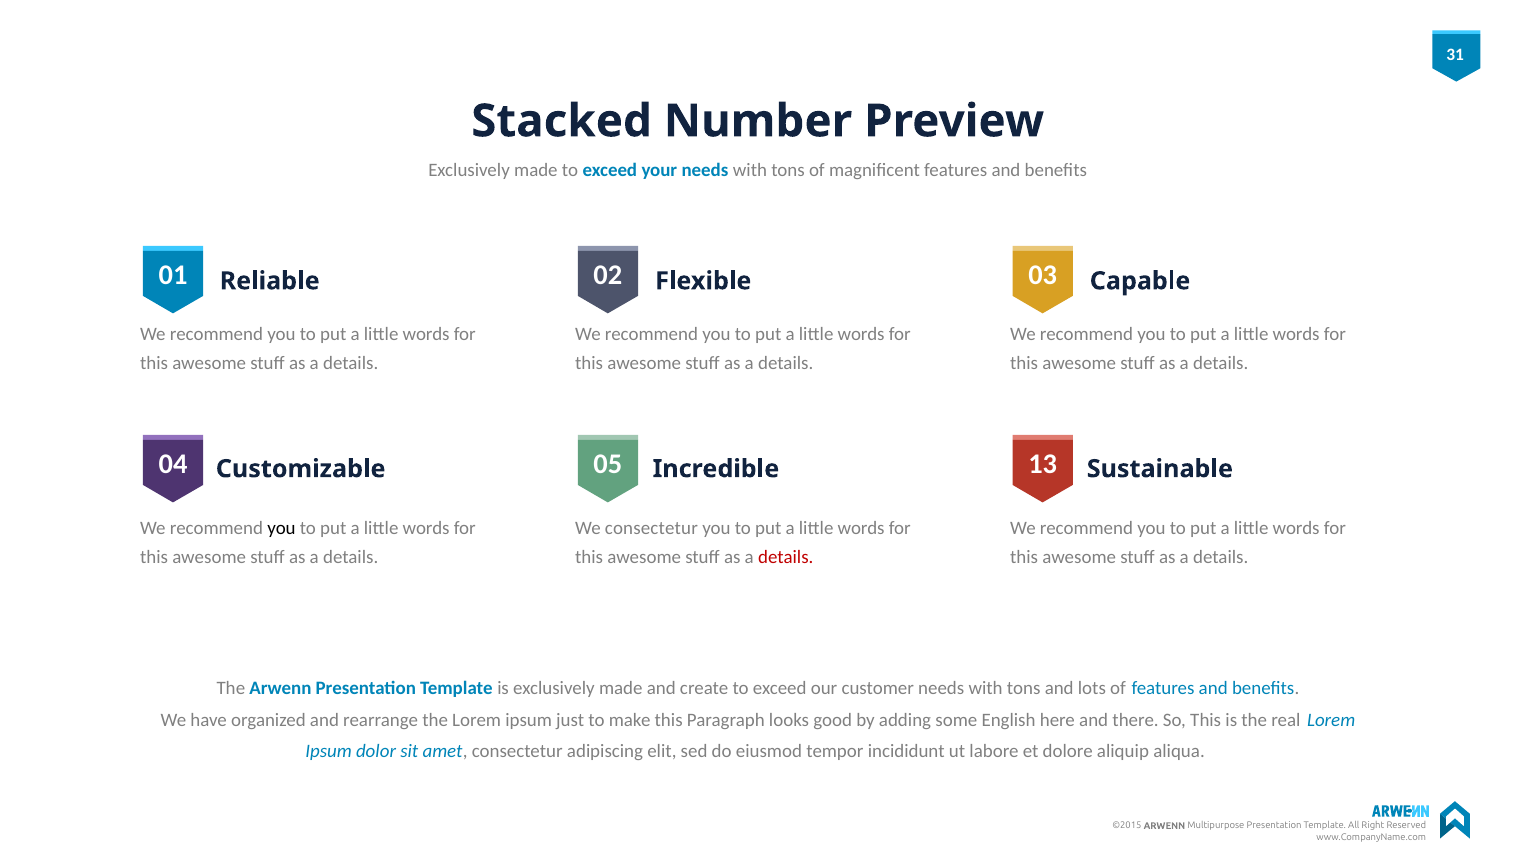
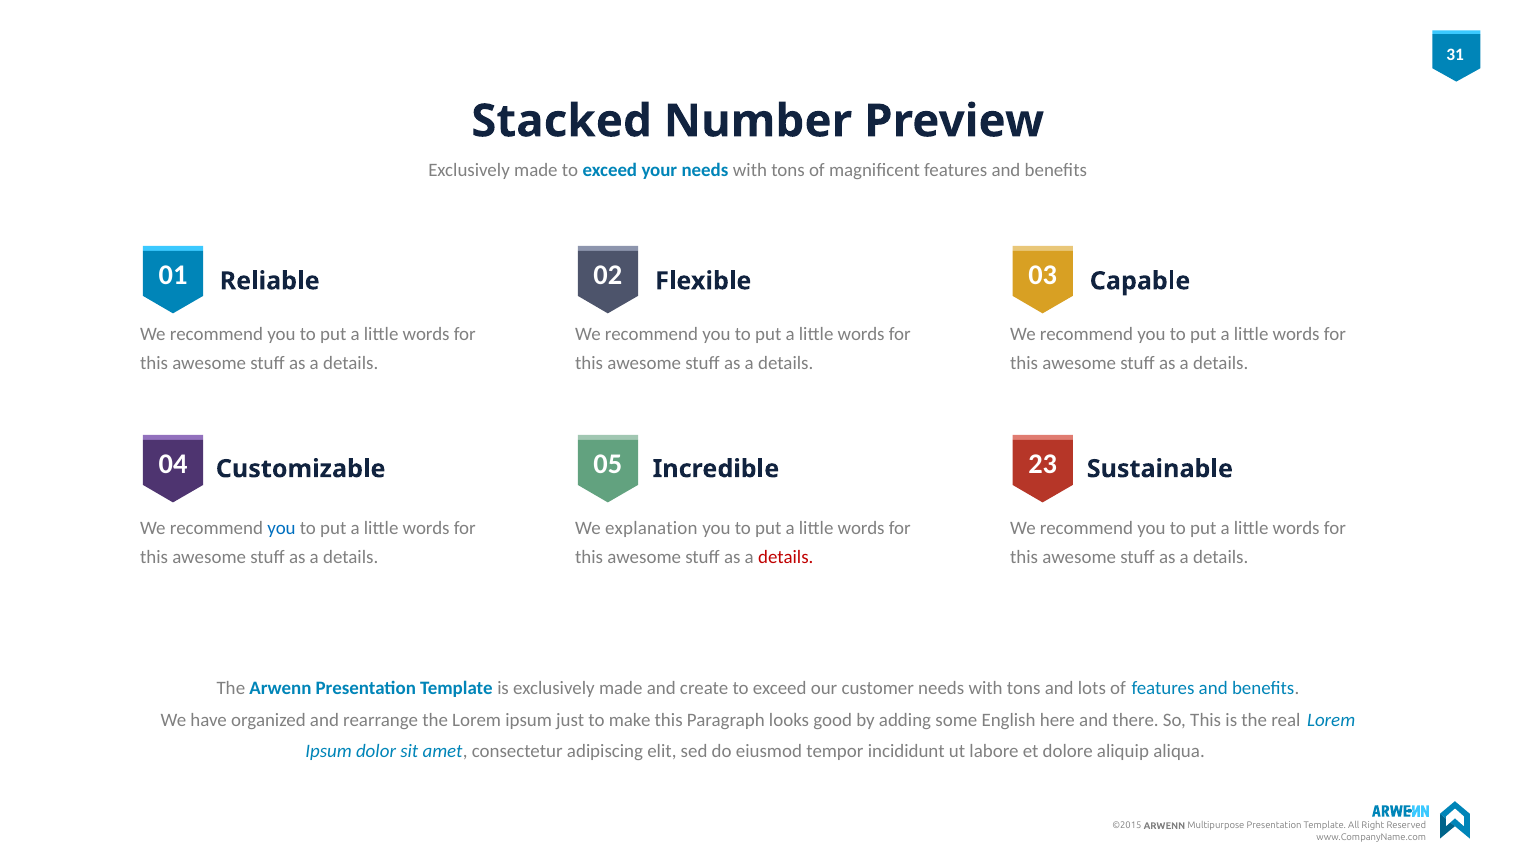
13: 13 -> 23
you at (281, 529) colour: black -> blue
We consectetur: consectetur -> explanation
